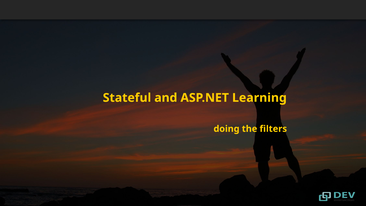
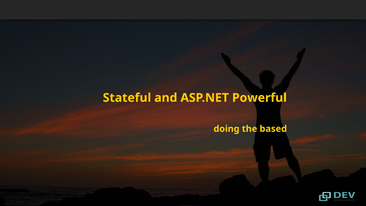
Learning: Learning -> Powerful
filters: filters -> based
